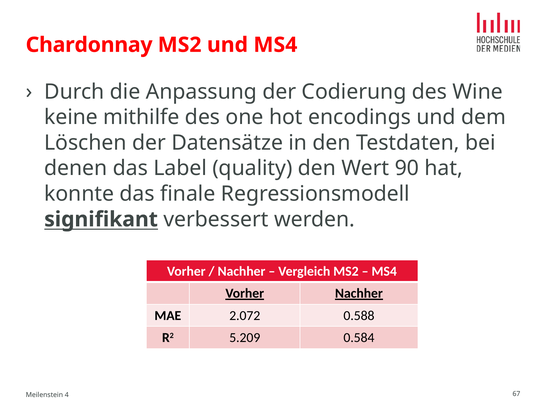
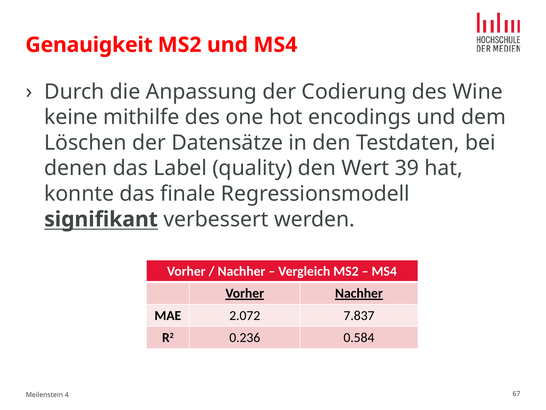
Chardonnay: Chardonnay -> Genauigkeit
90: 90 -> 39
0.588: 0.588 -> 7.837
5.209: 5.209 -> 0.236
